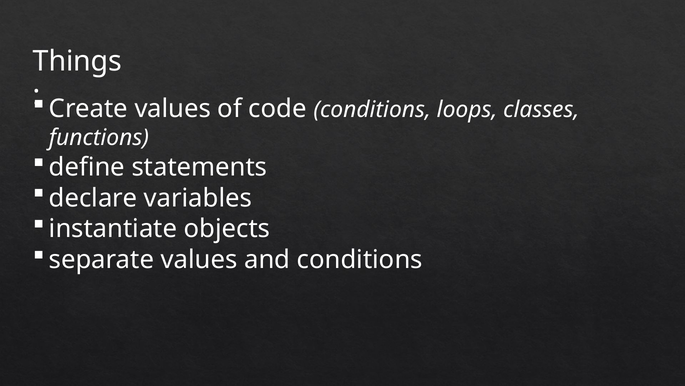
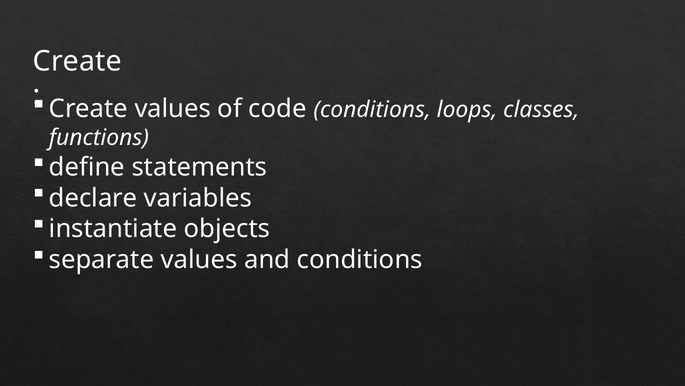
Things at (77, 61): Things -> Create
